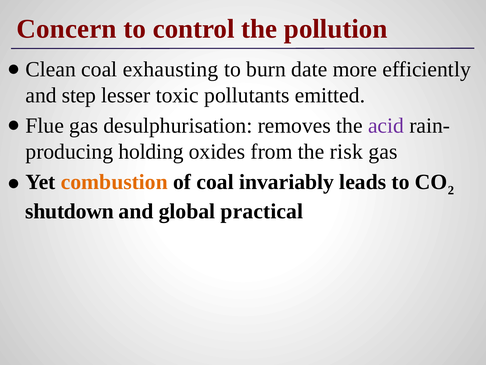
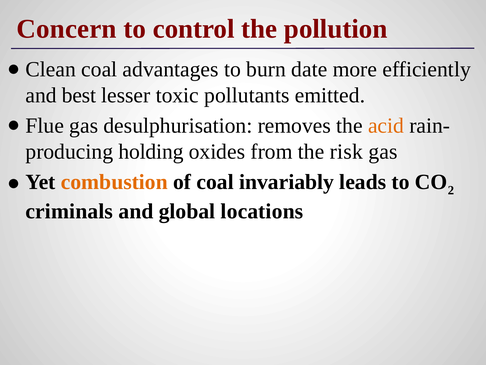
exhausting: exhausting -> advantages
step: step -> best
acid colour: purple -> orange
shutdown: shutdown -> criminals
practical: practical -> locations
